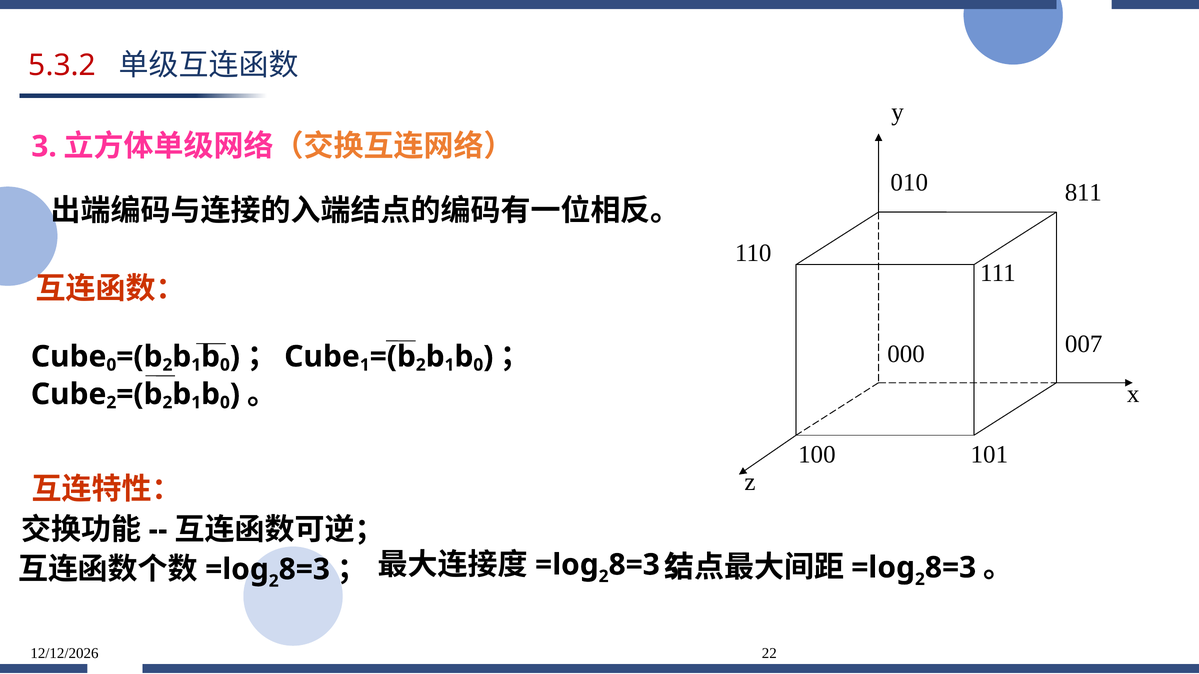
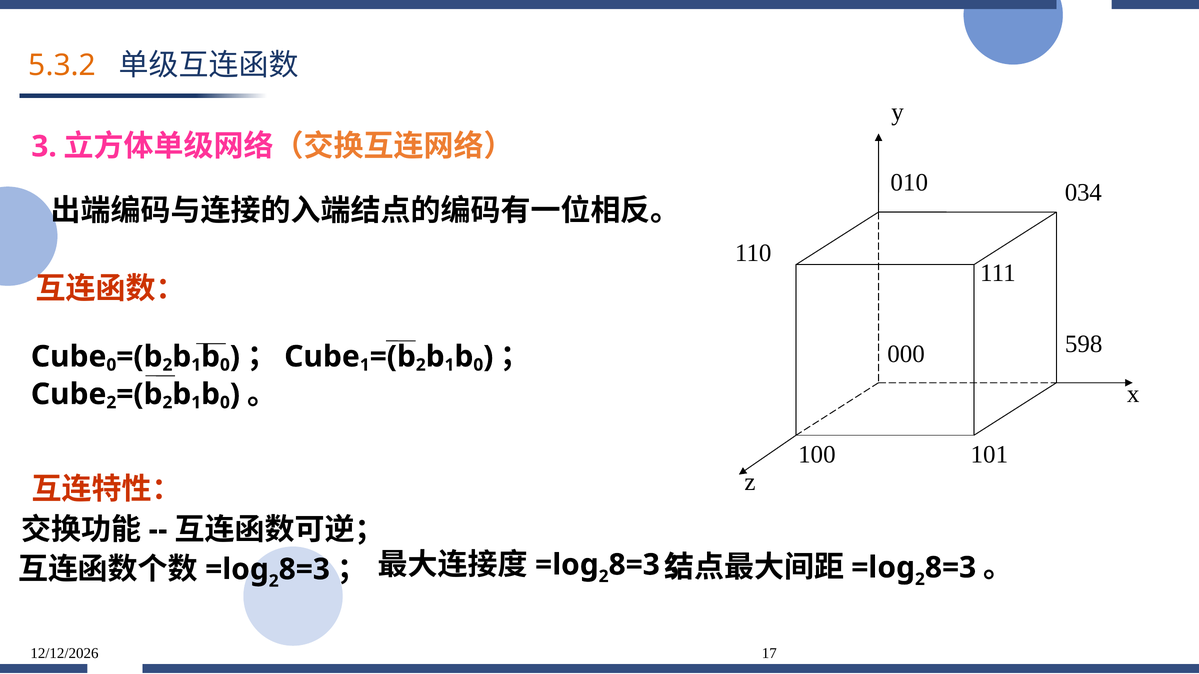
5.3.2 colour: red -> orange
811: 811 -> 034
007: 007 -> 598
22: 22 -> 17
